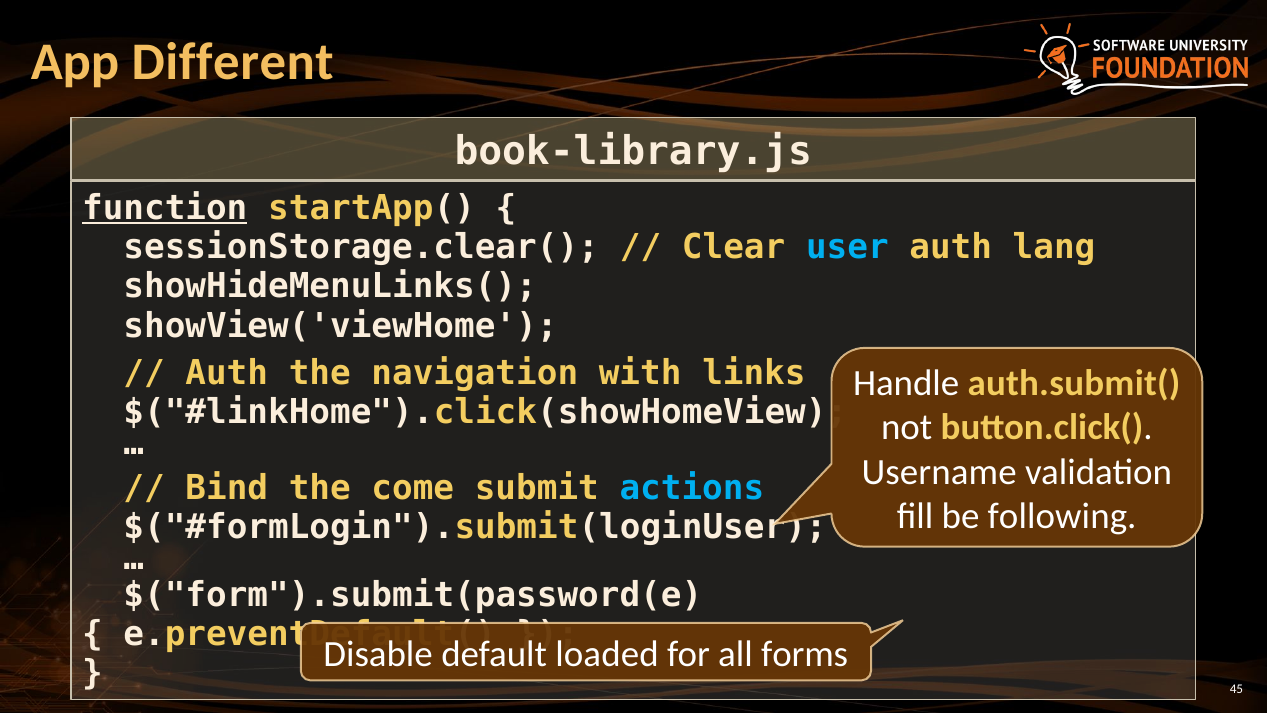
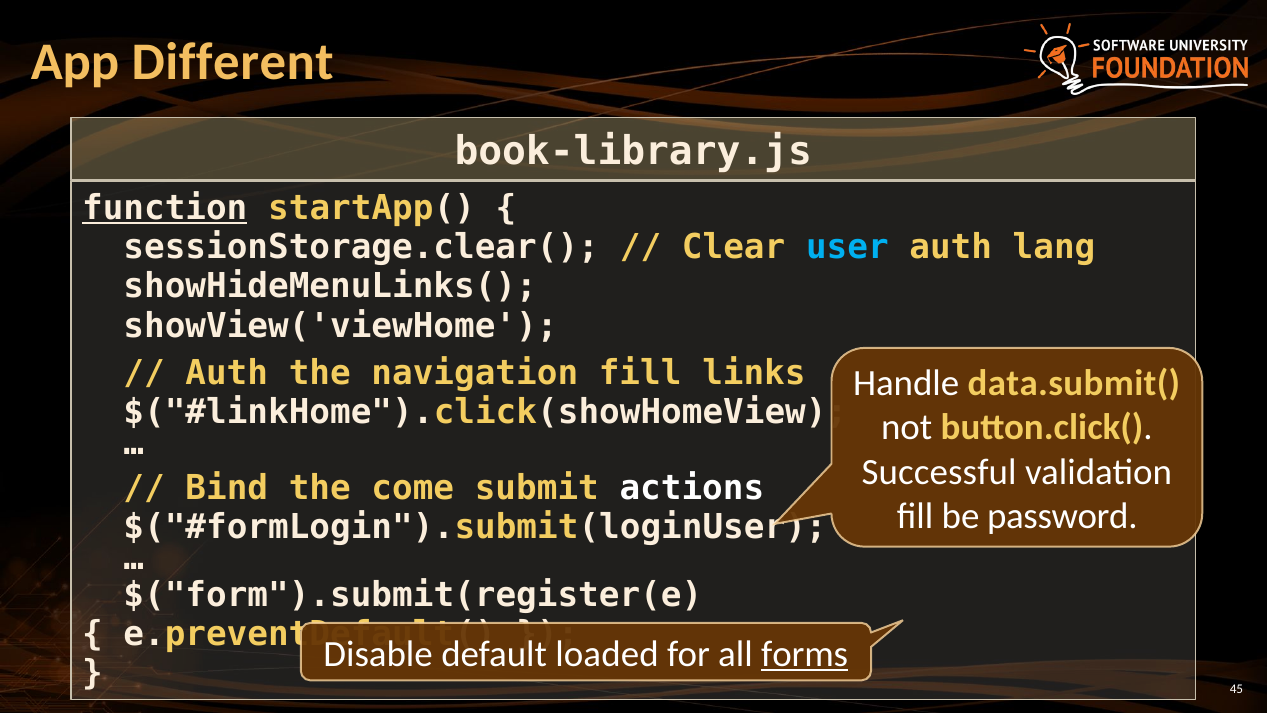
navigation with: with -> fill
auth.submit(: auth.submit( -> data.submit(
Username: Username -> Successful
actions colour: light blue -> white
following: following -> password
$("form").submit(password(e: $("form").submit(password(e -> $("form").submit(register(e
forms underline: none -> present
